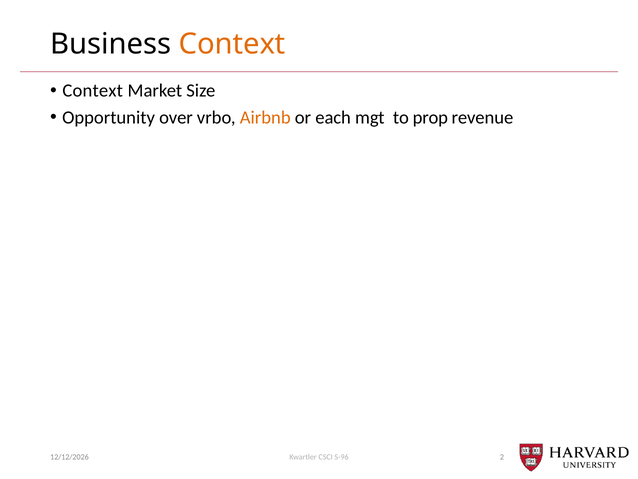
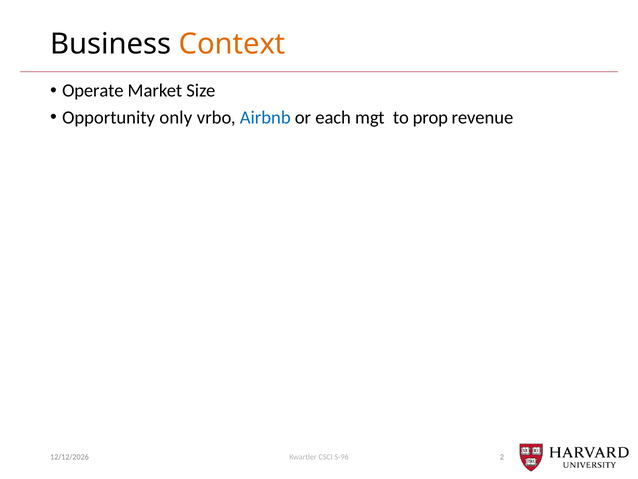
Context at (93, 91): Context -> Operate
over: over -> only
Airbnb colour: orange -> blue
